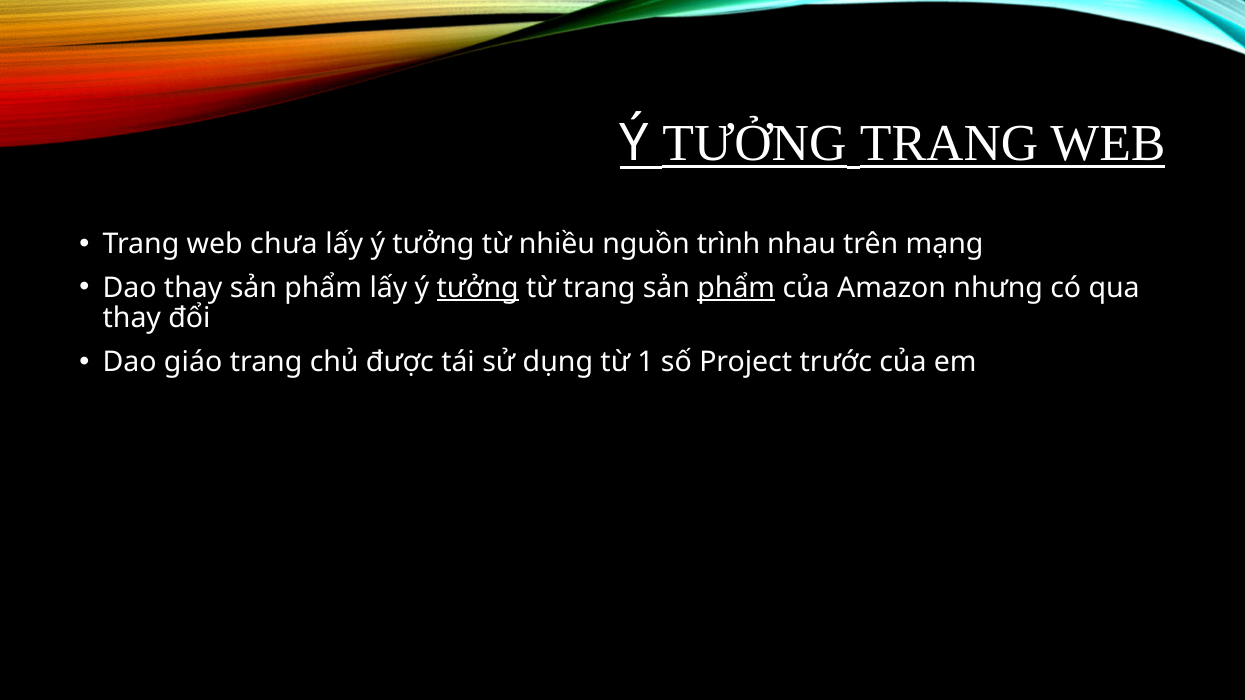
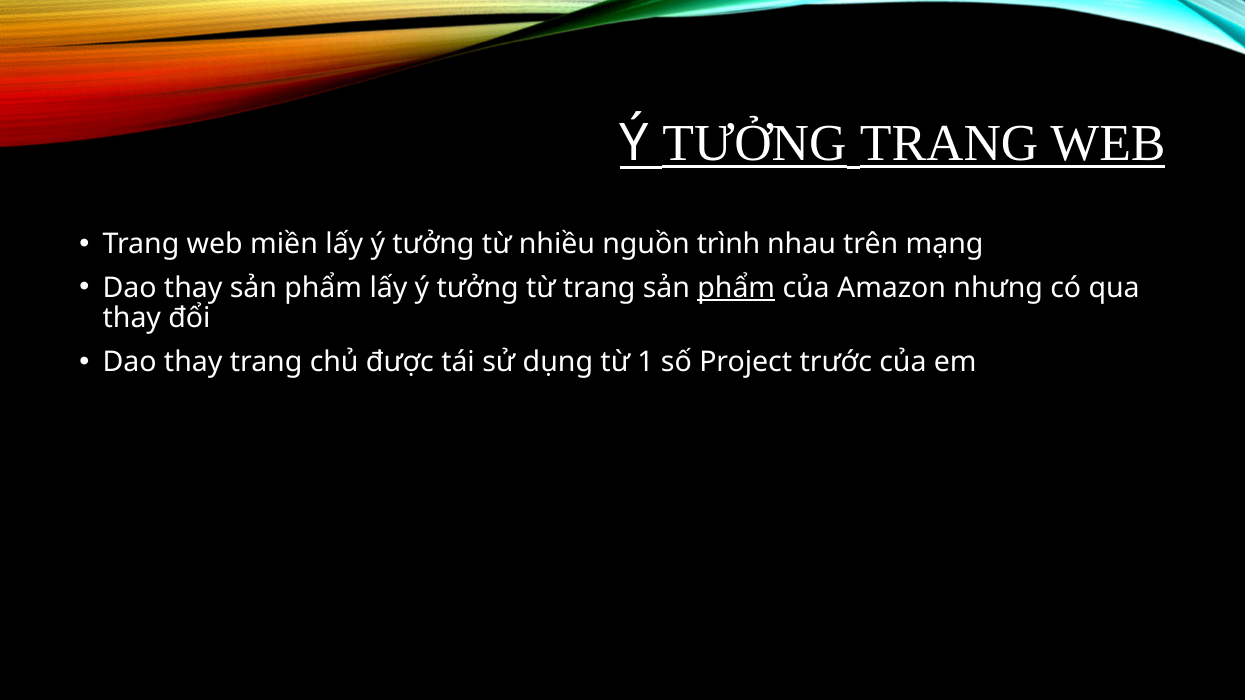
chưa: chưa -> miền
tưởng at (478, 288) underline: present -> none
giáo at (193, 362): giáo -> thay
